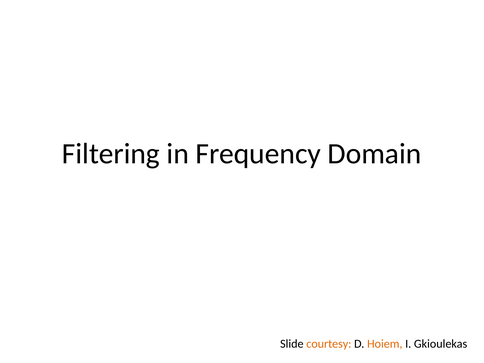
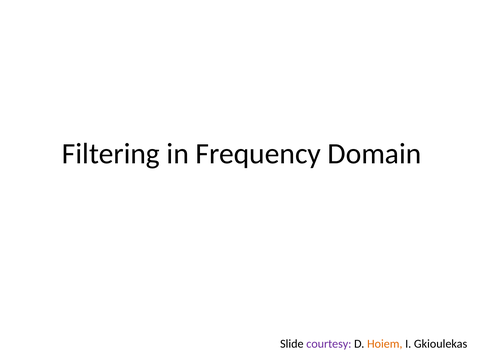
courtesy colour: orange -> purple
